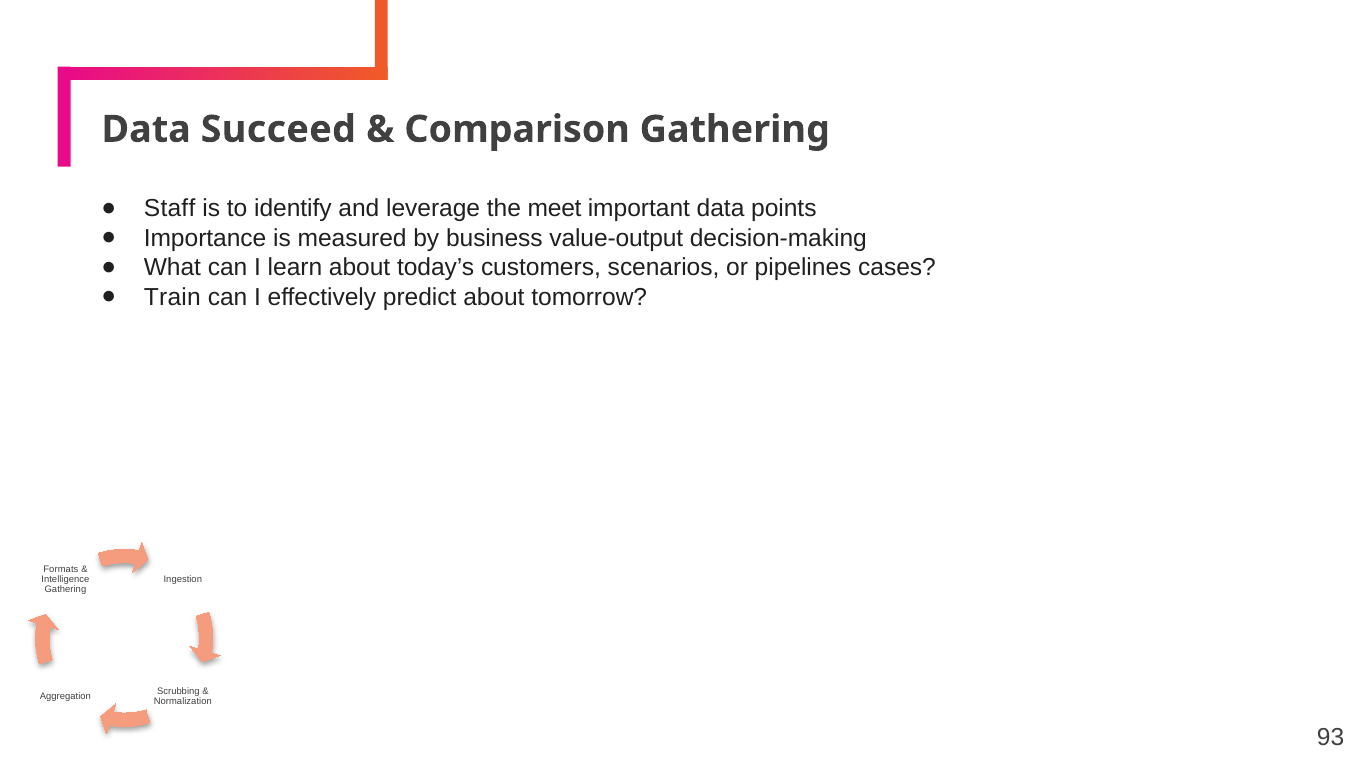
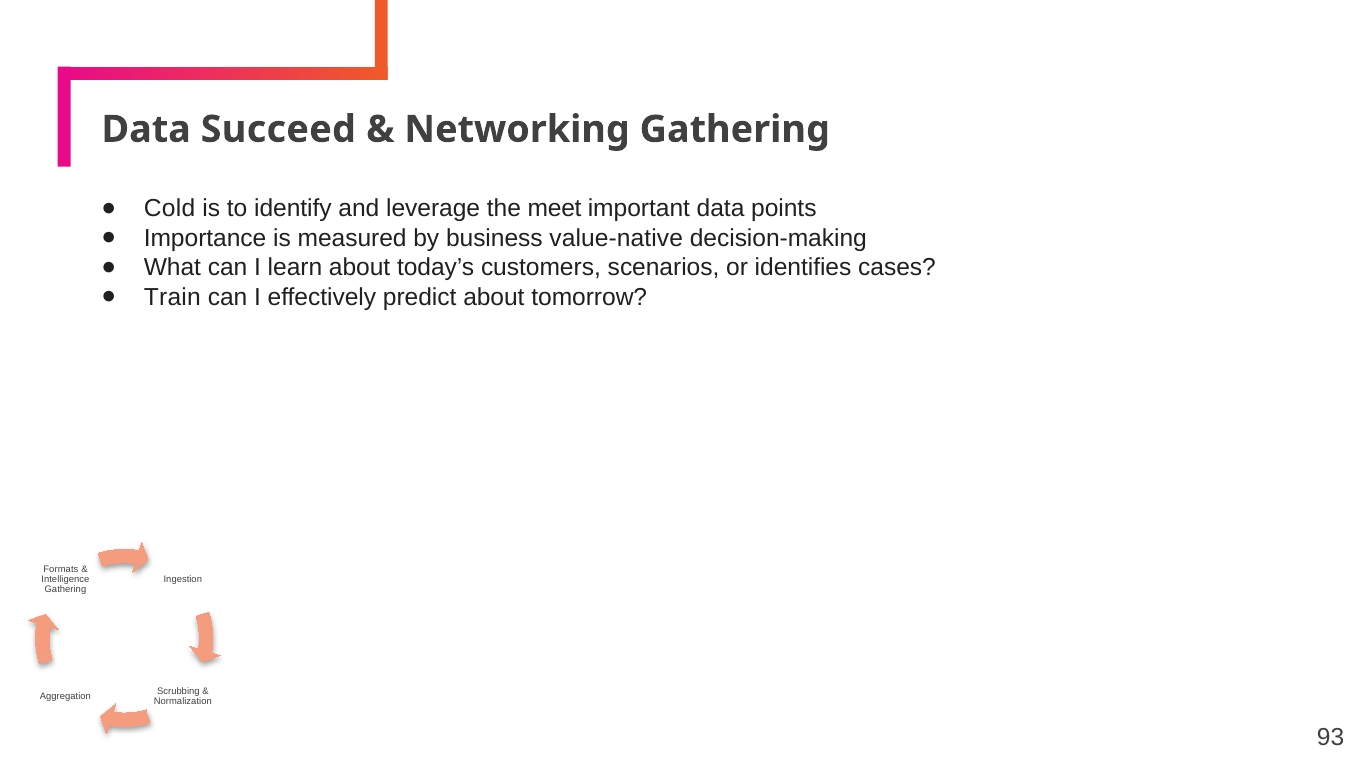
Comparison: Comparison -> Networking
Staff: Staff -> Cold
value-output: value-output -> value-native
pipelines: pipelines -> identifies
